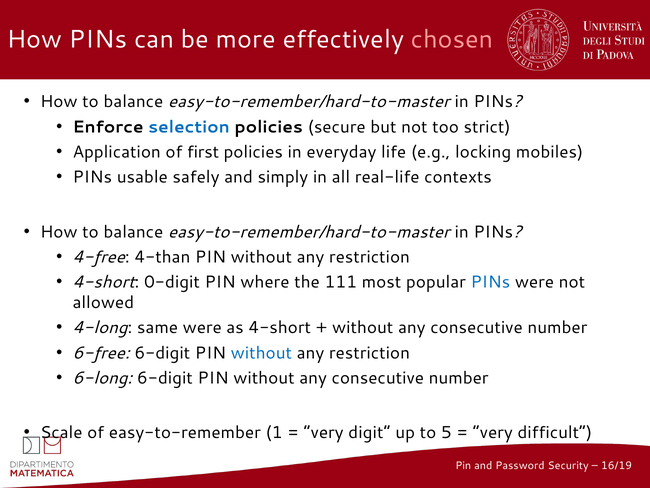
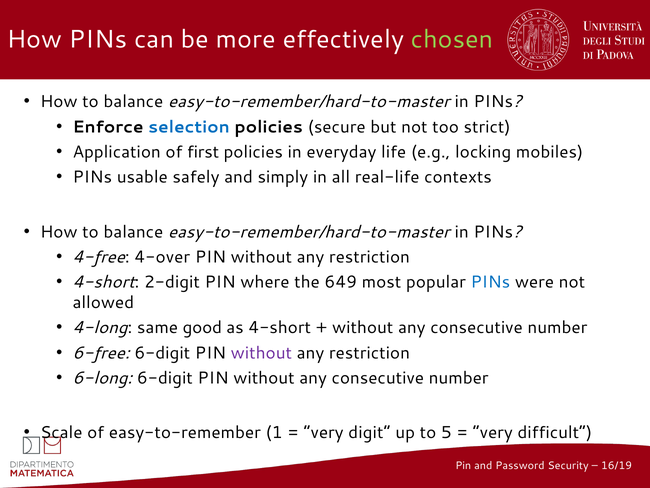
chosen colour: pink -> light green
4-than: 4-than -> 4-over
0-digit: 0-digit -> 2-digit
111: 111 -> 649
same were: were -> good
without at (261, 353) colour: blue -> purple
